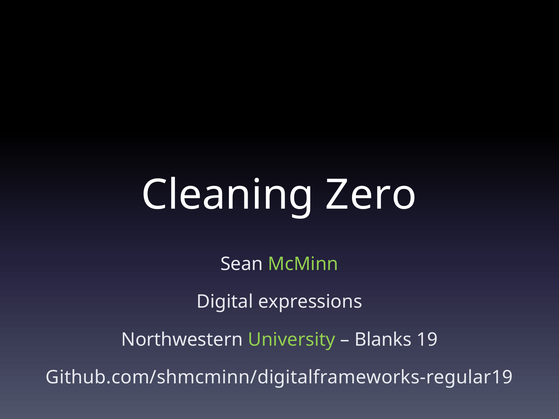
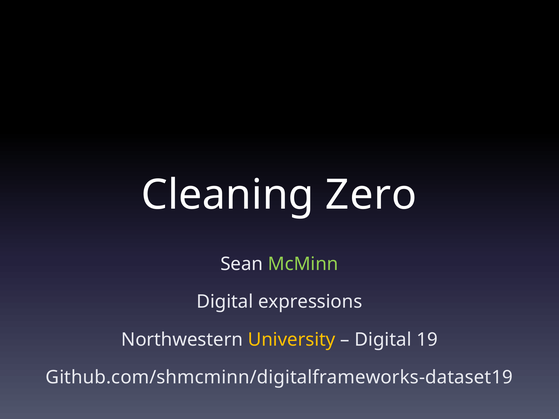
University colour: light green -> yellow
Blanks at (383, 340): Blanks -> Digital
Github.com/shmcminn/digitalframeworks-regular19: Github.com/shmcminn/digitalframeworks-regular19 -> Github.com/shmcminn/digitalframeworks-dataset19
